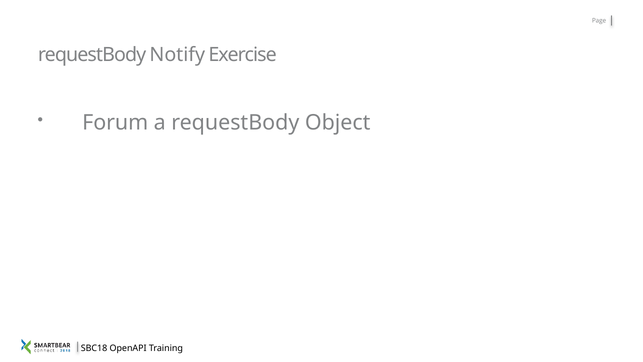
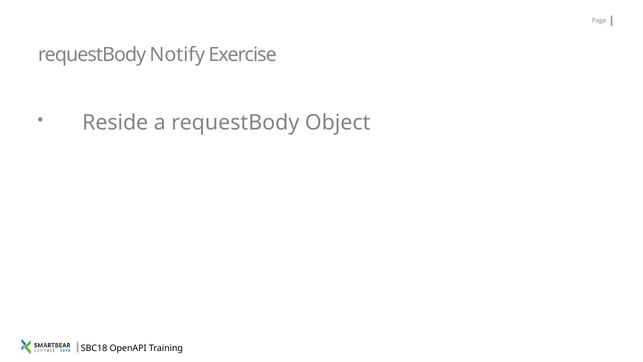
Forum: Forum -> Reside
